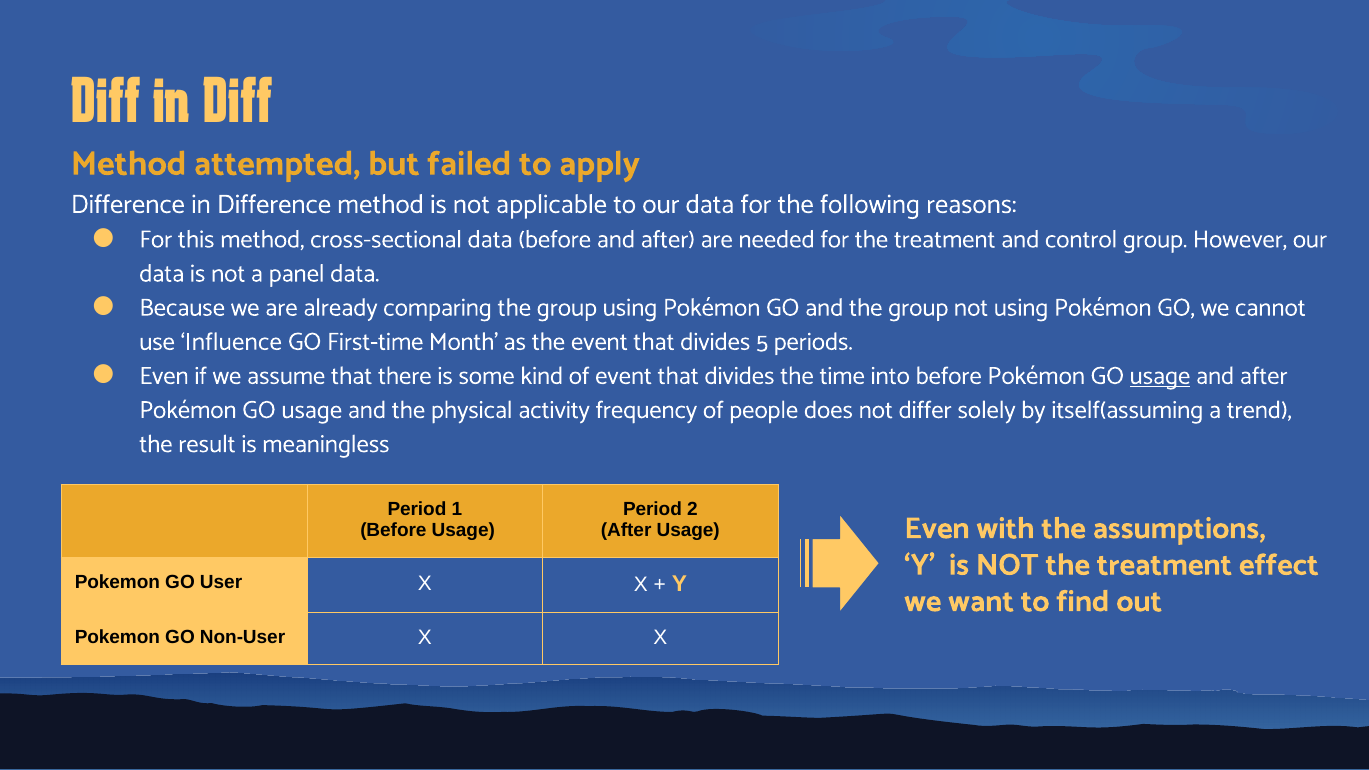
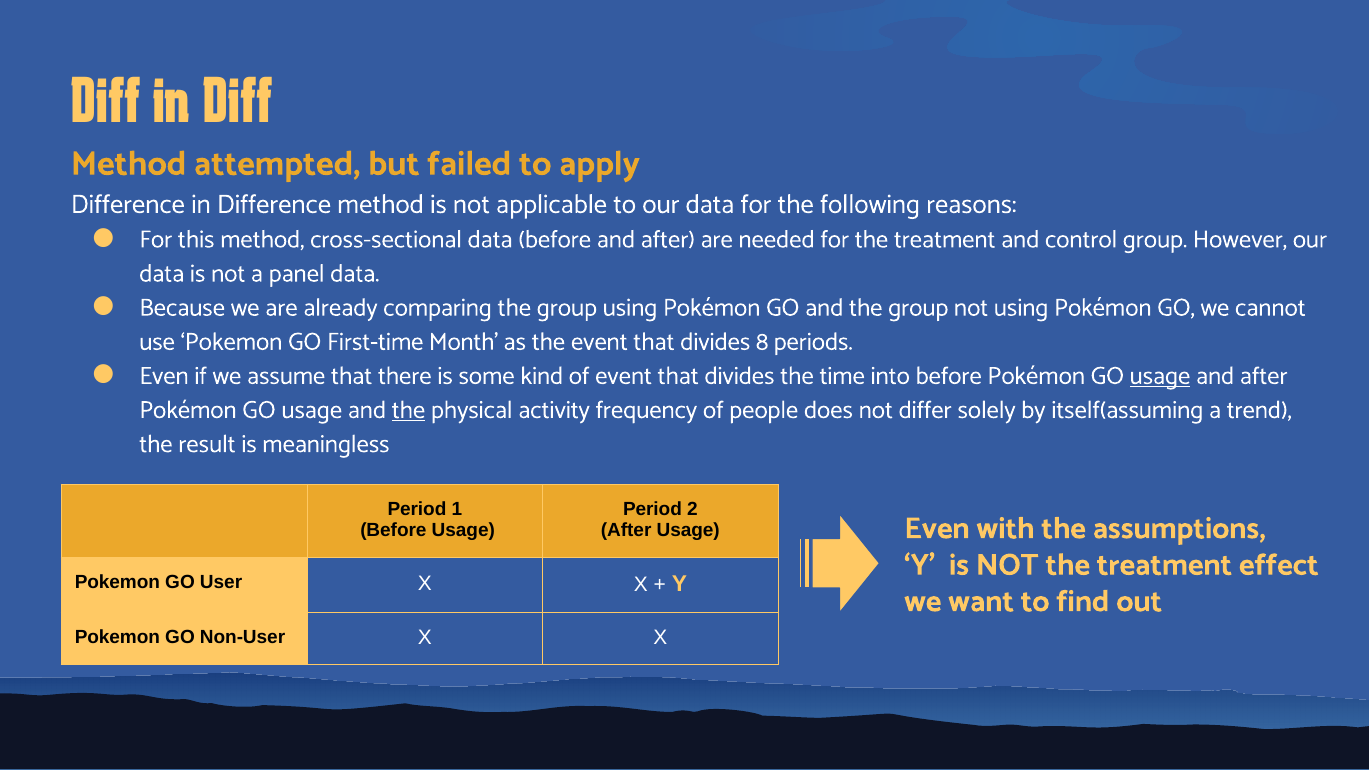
use Influence: Influence -> Pokemon
5: 5 -> 8
the at (408, 410) underline: none -> present
